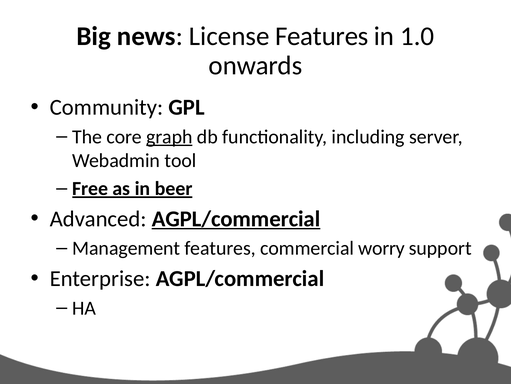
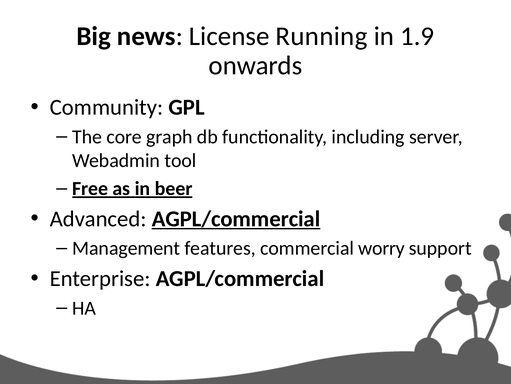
License Features: Features -> Running
1.0: 1.0 -> 1.9
graph underline: present -> none
